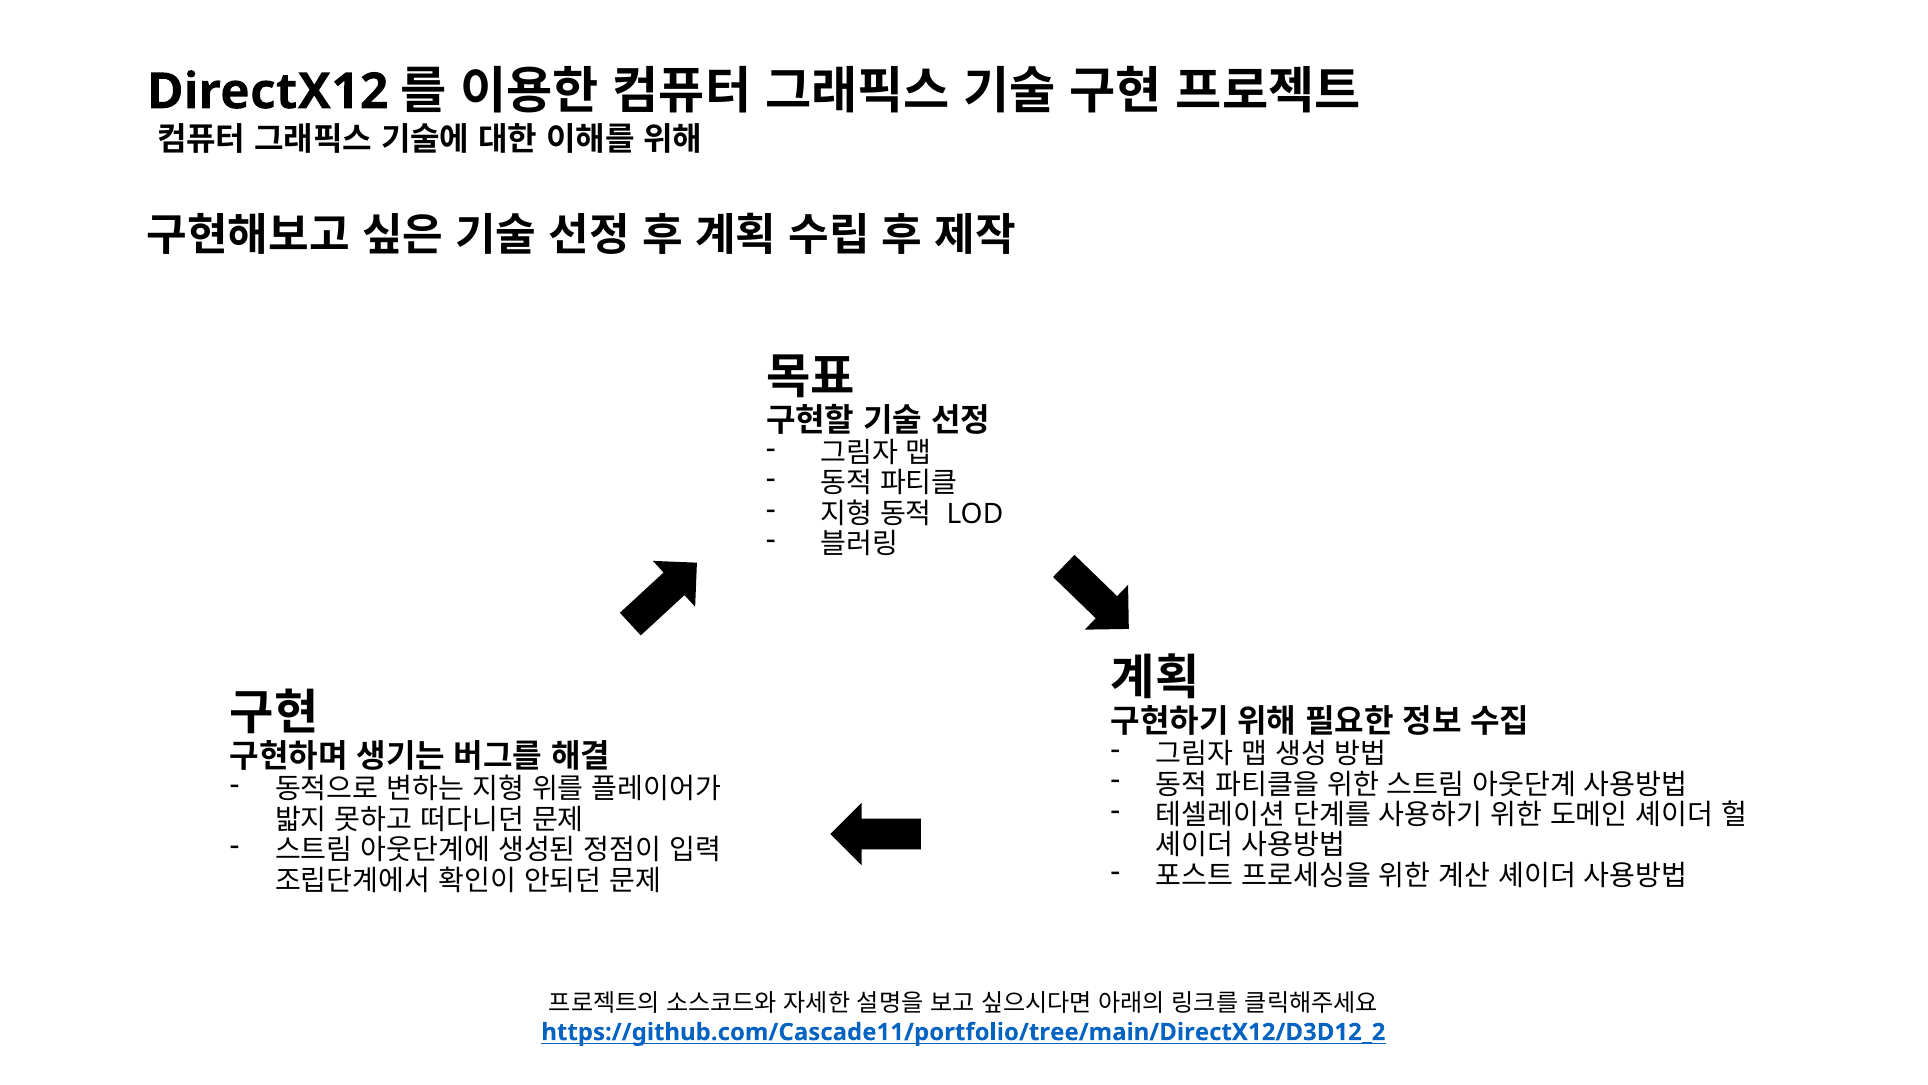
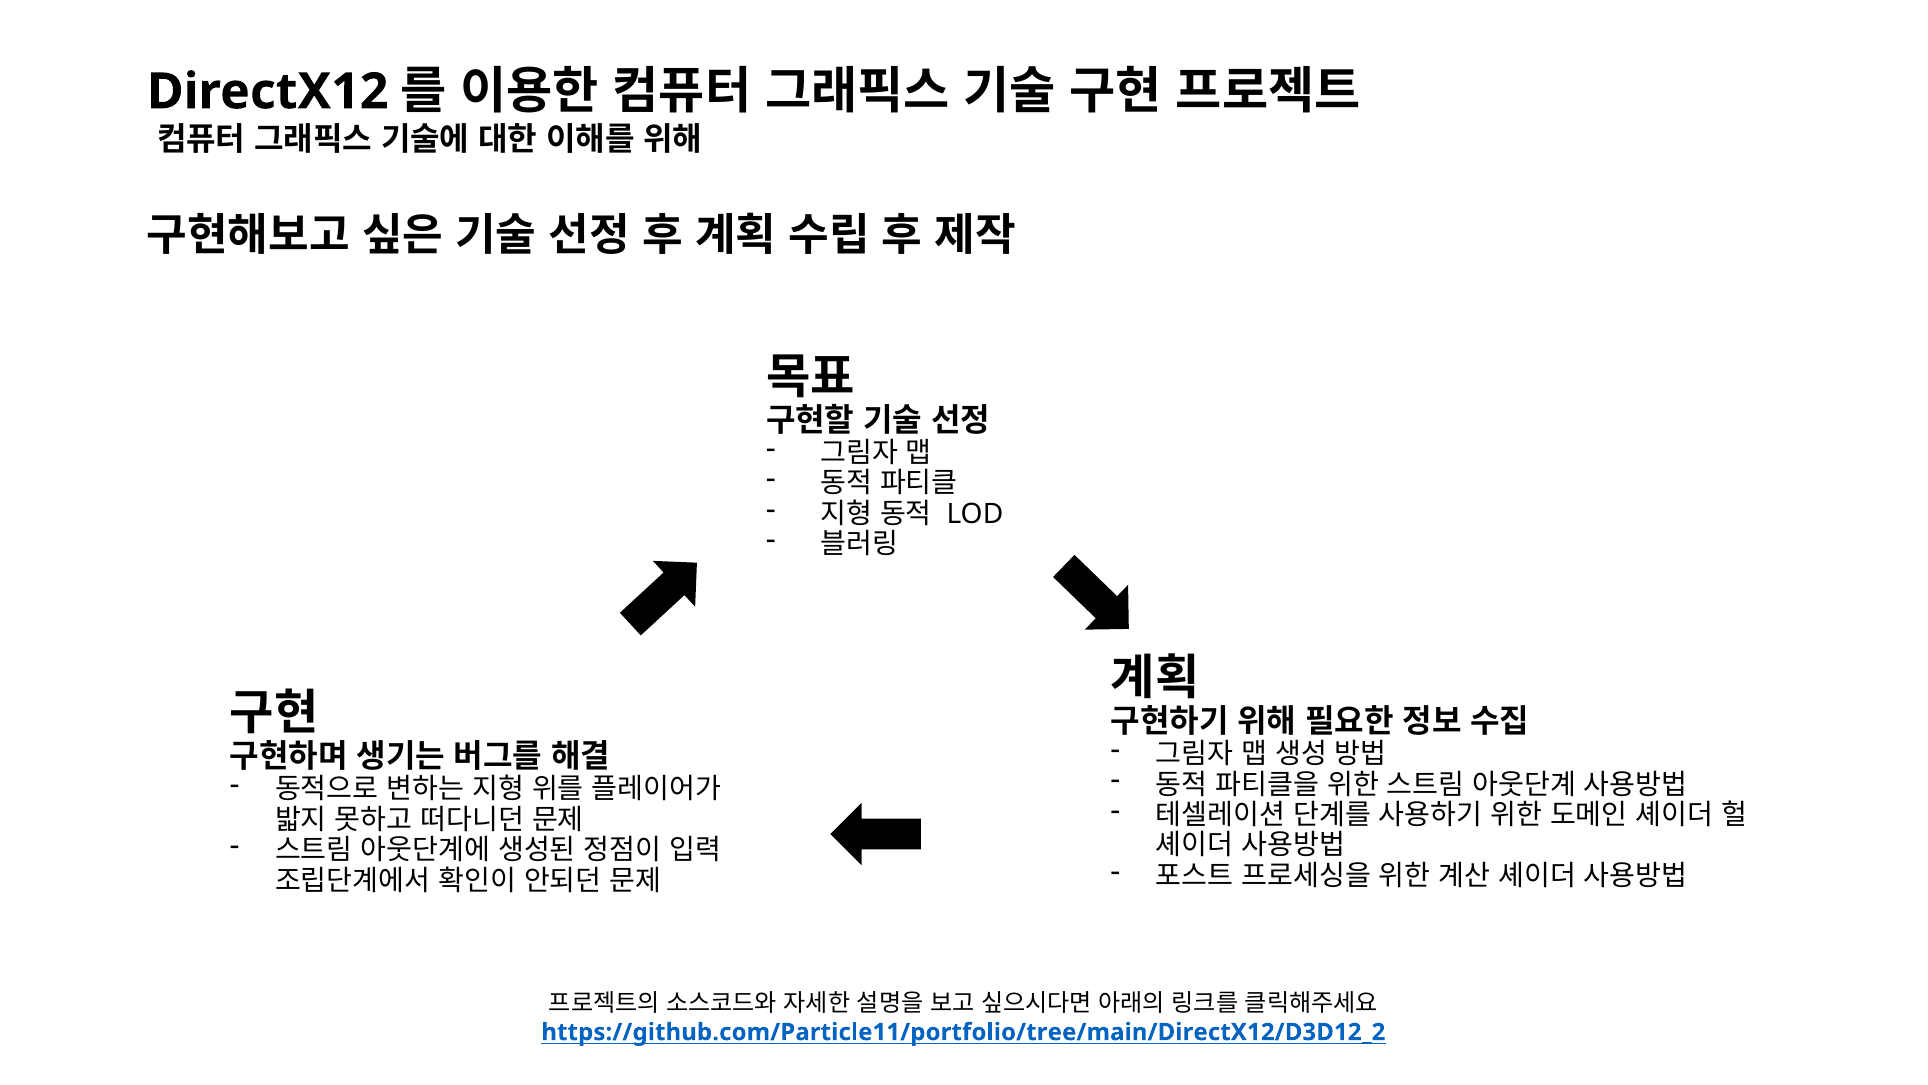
https://github.com/Cascade11/portfolio/tree/main/DirectX12/D3D12_2: https://github.com/Cascade11/portfolio/tree/main/DirectX12/D3D12_2 -> https://github.com/Particle11/portfolio/tree/main/DirectX12/D3D12_2
